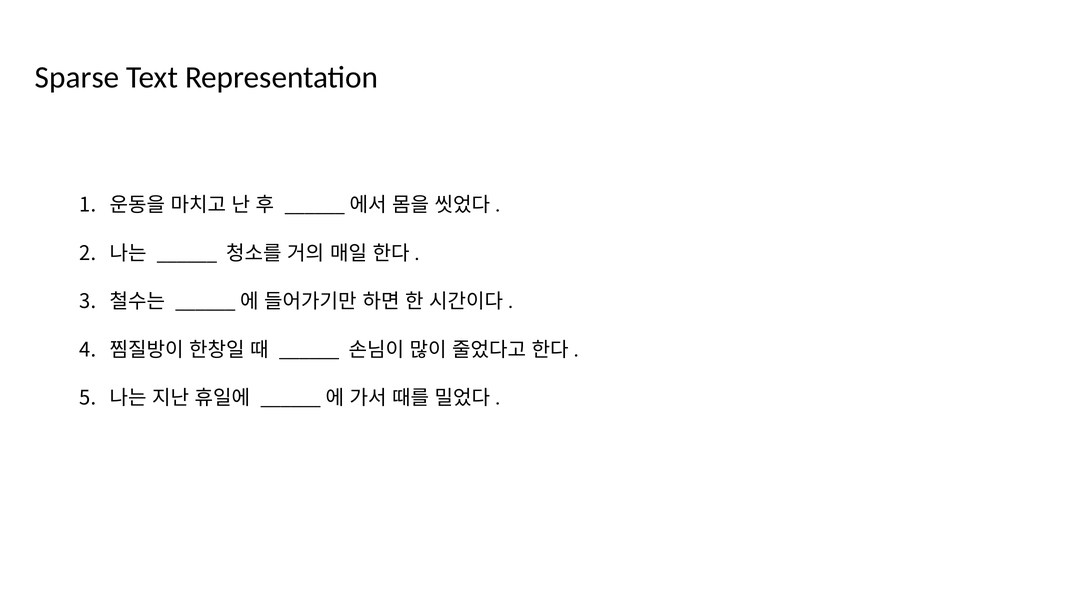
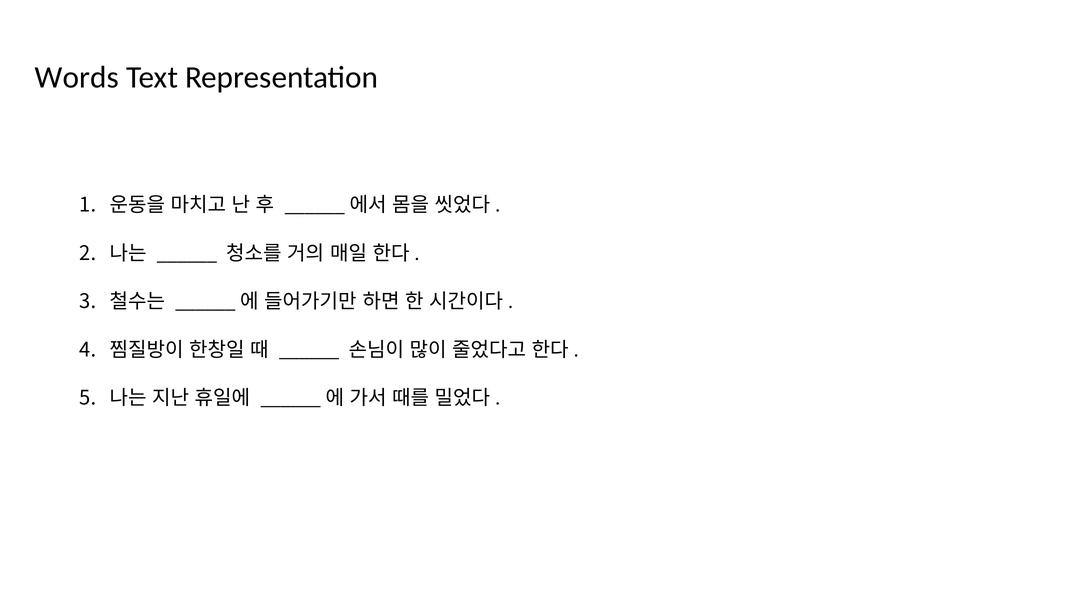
Sparse: Sparse -> Words
